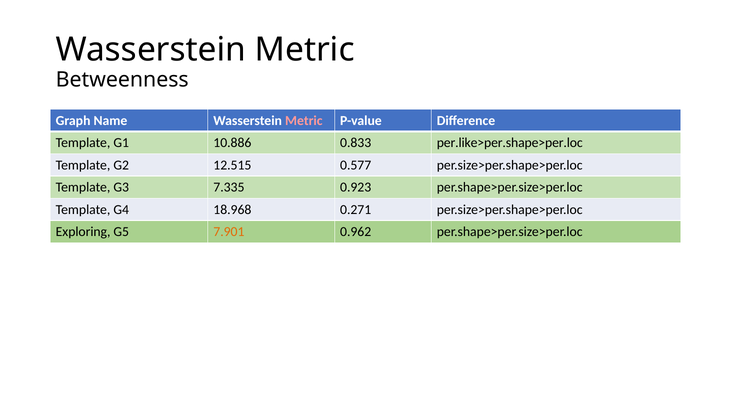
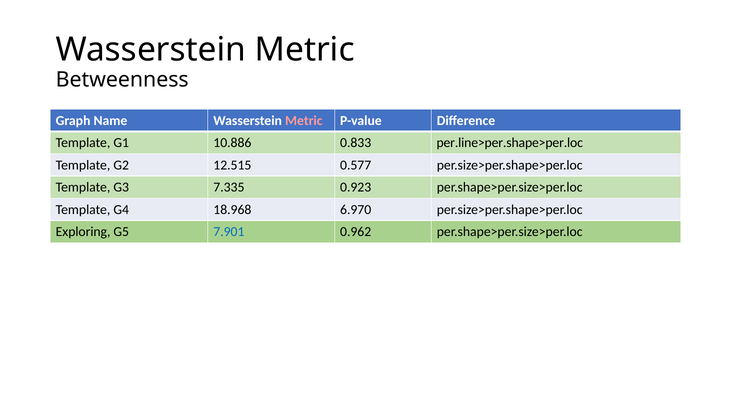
per.like>per.shape>per.loc: per.like>per.shape>per.loc -> per.line>per.shape>per.loc
0.271: 0.271 -> 6.970
7.901 colour: orange -> blue
